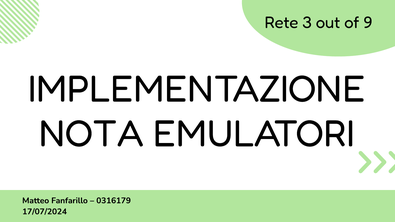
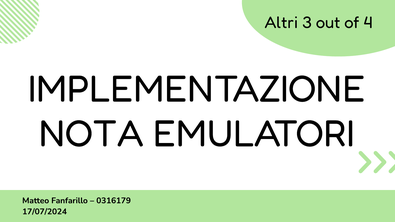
Rete: Rete -> Altri
9: 9 -> 4
